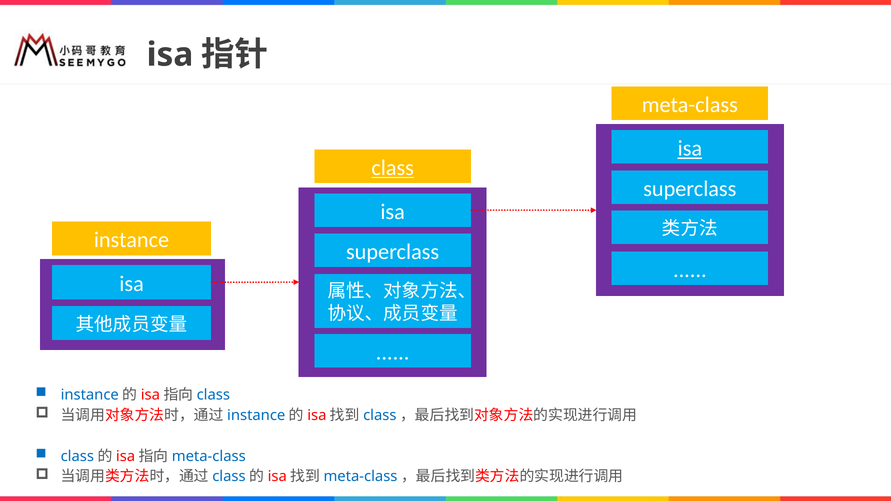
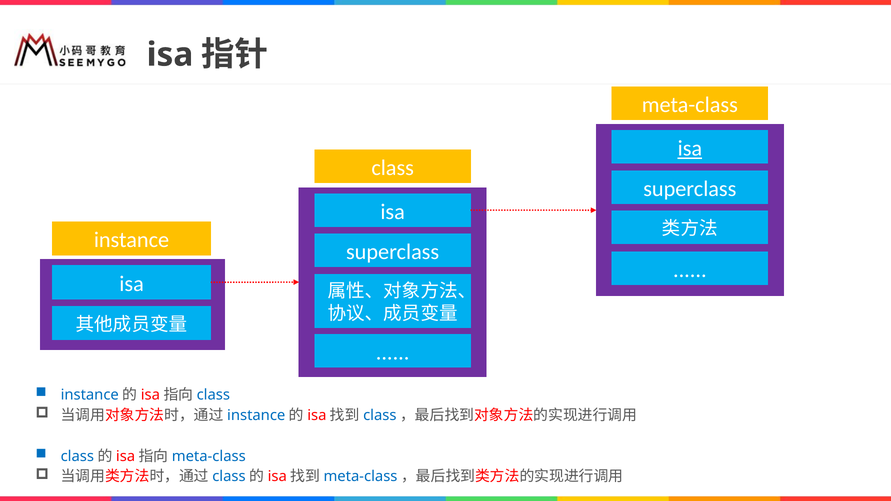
class underline: present -> none
